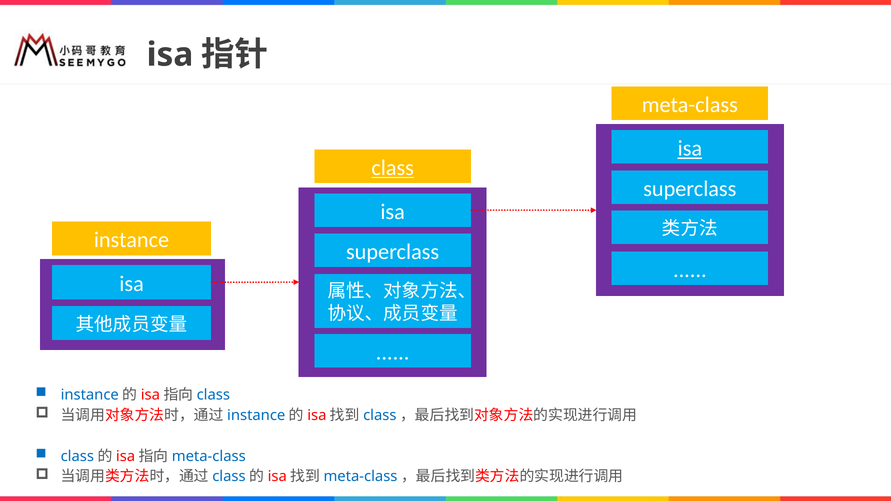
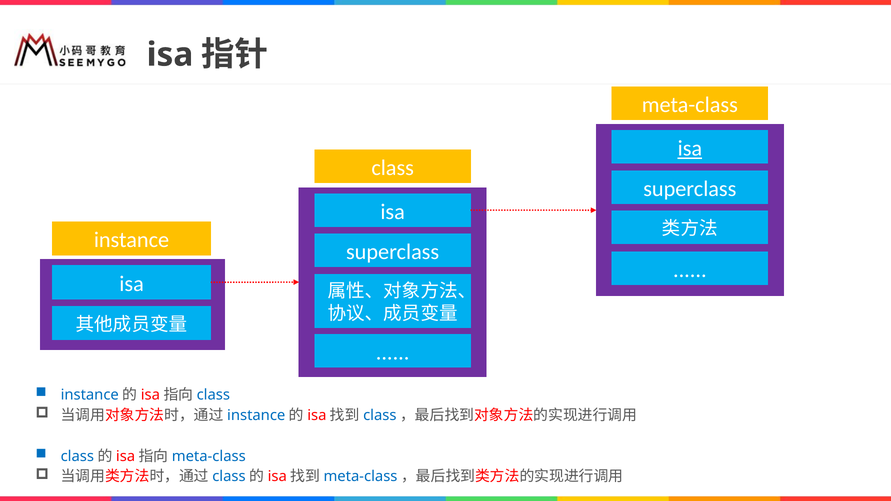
class underline: present -> none
